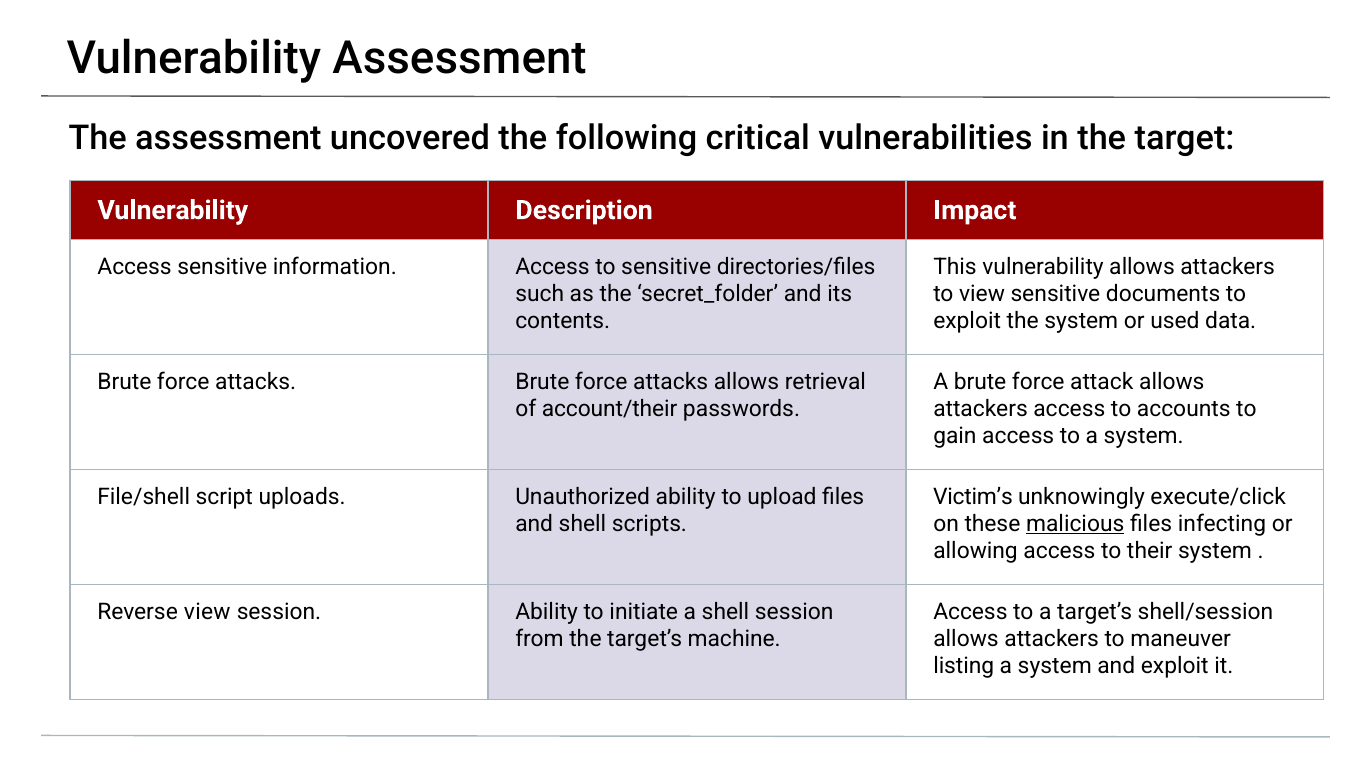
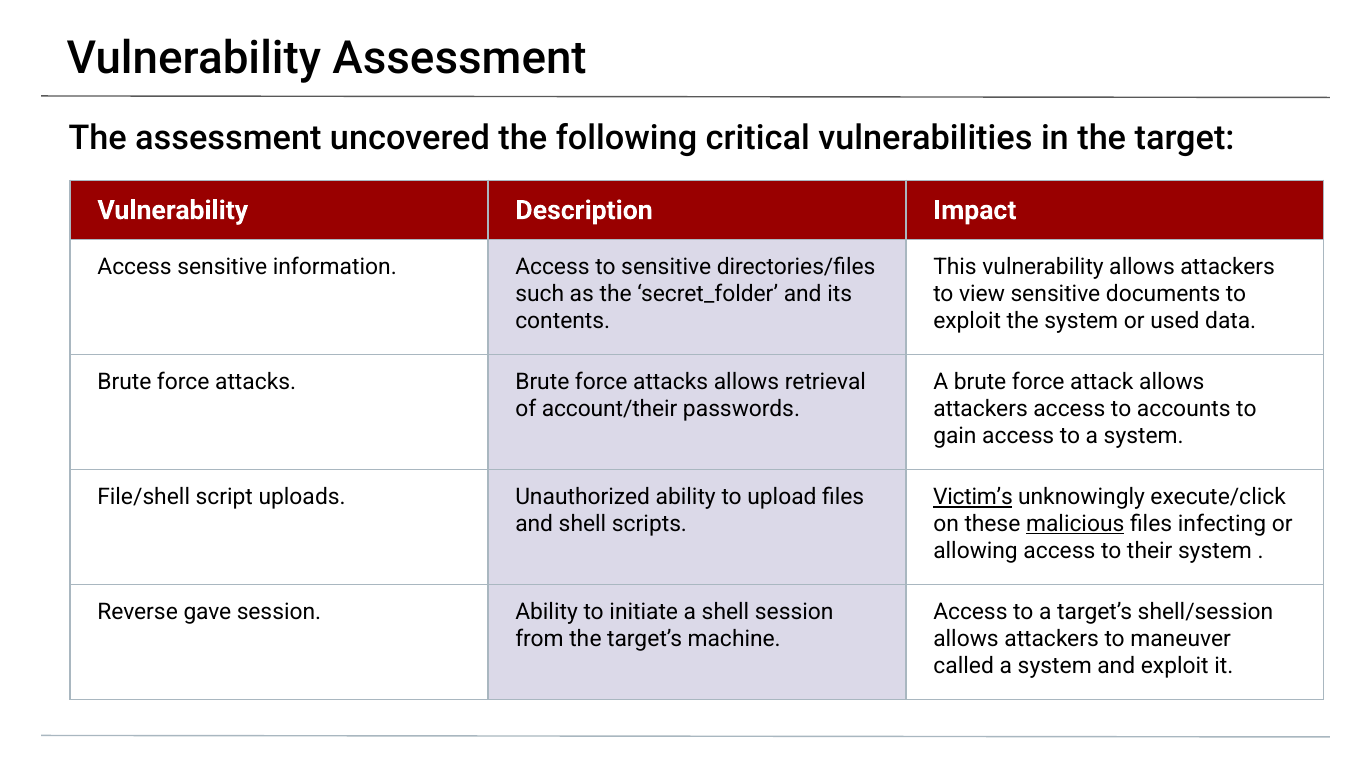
Victim’s underline: none -> present
Reverse view: view -> gave
listing: listing -> called
